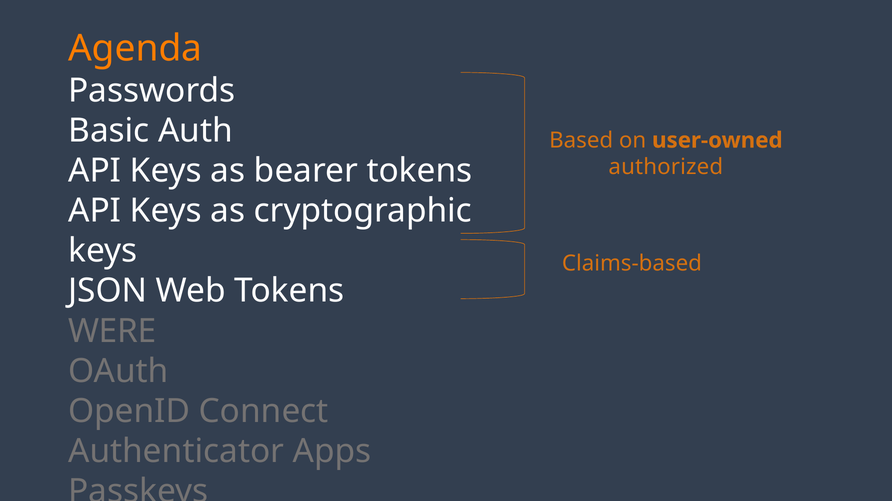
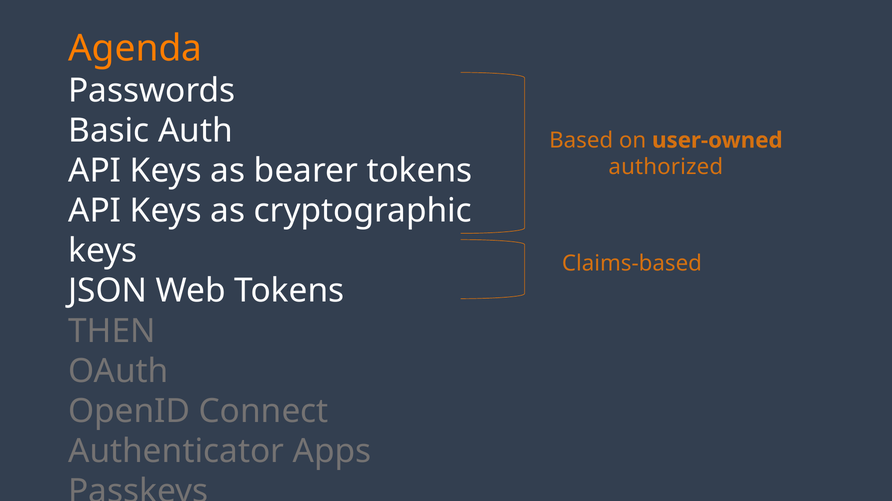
WERE: WERE -> THEN
